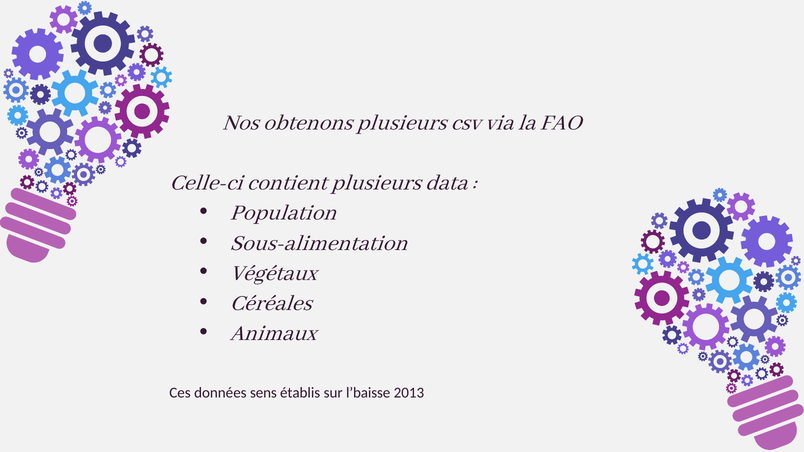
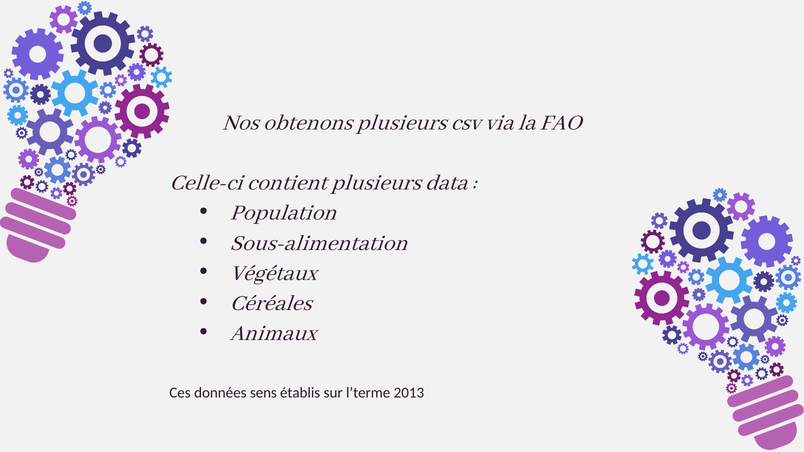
l’baisse: l’baisse -> l’terme
